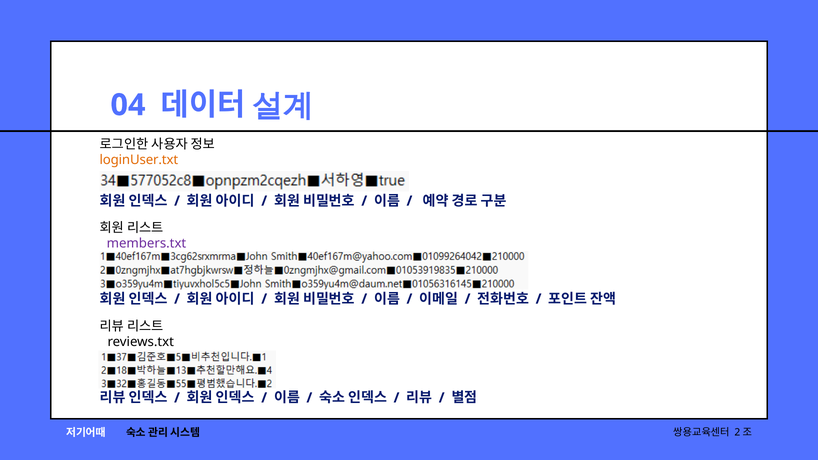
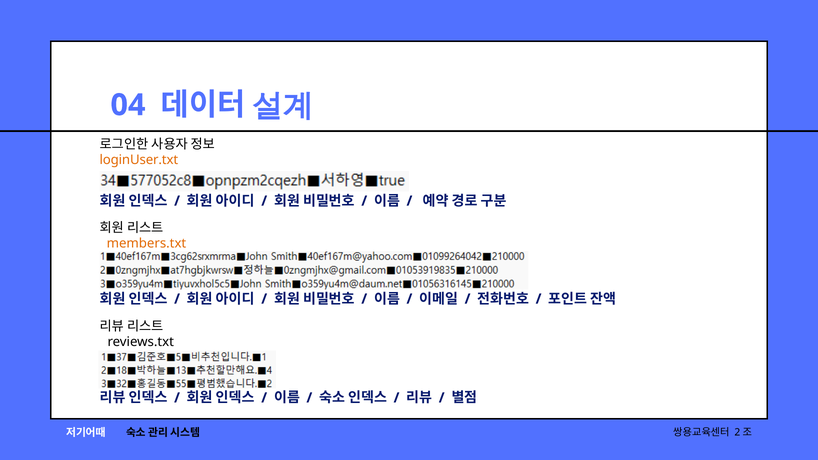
members.txt colour: purple -> orange
